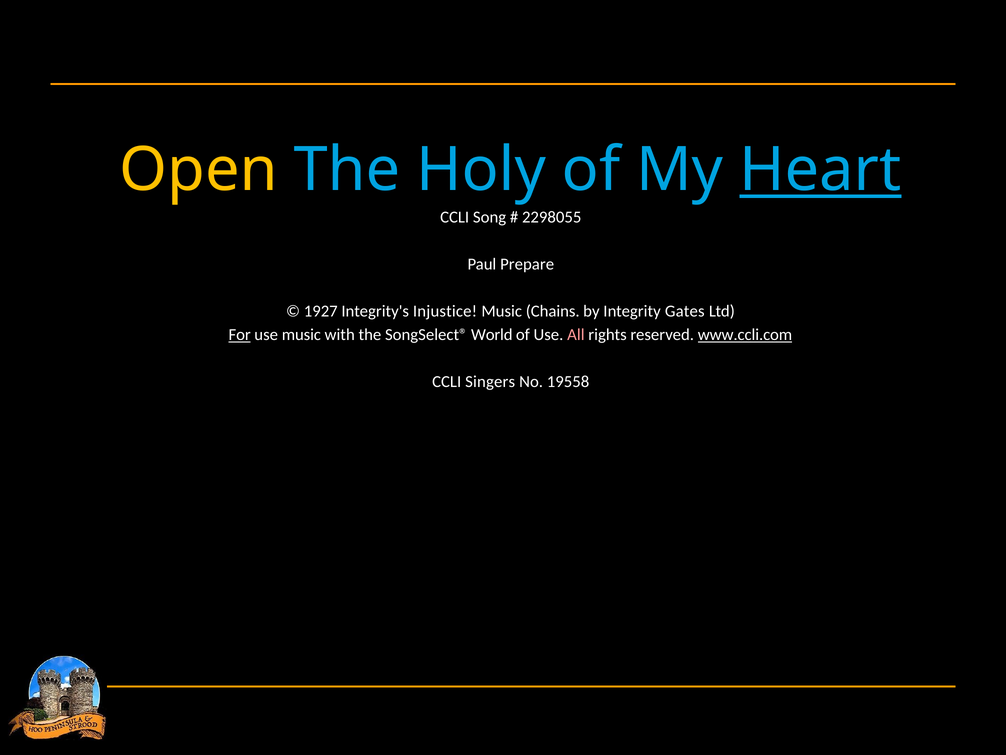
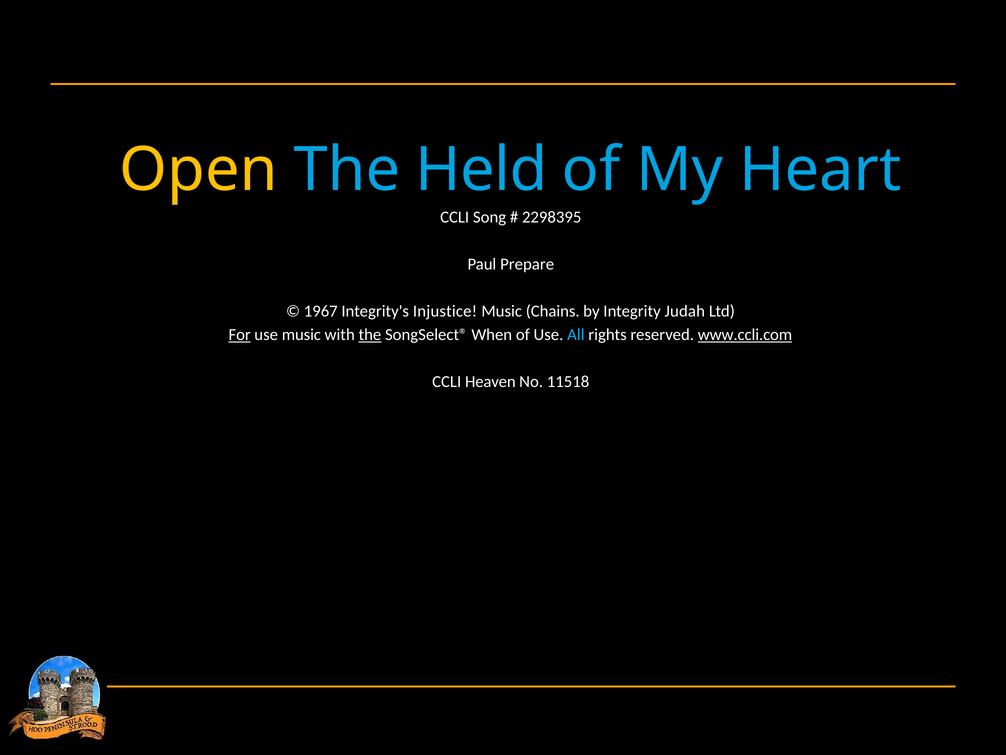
Holy: Holy -> Held
Heart underline: present -> none
2298055: 2298055 -> 2298395
1927: 1927 -> 1967
Gates: Gates -> Judah
the at (370, 334) underline: none -> present
World: World -> When
All colour: pink -> light blue
Singers: Singers -> Heaven
19558: 19558 -> 11518
